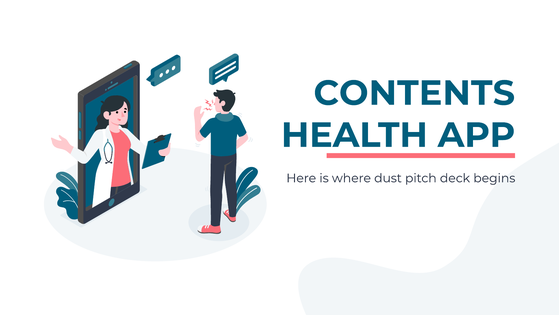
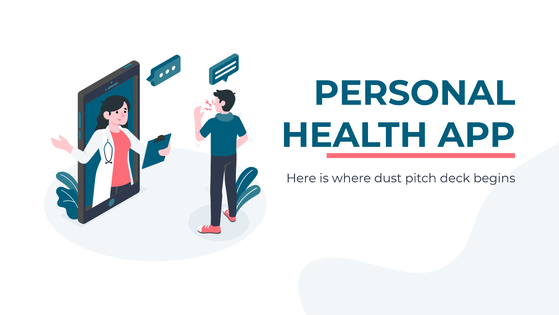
CONTENTS: CONTENTS -> PERSONAL
